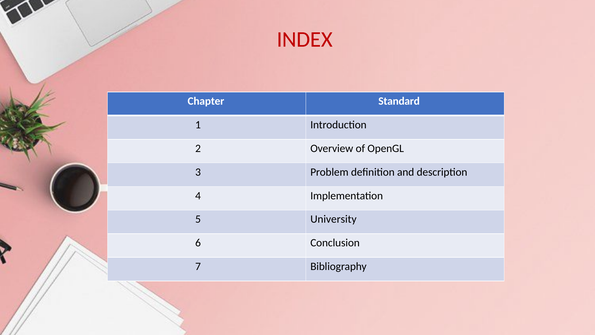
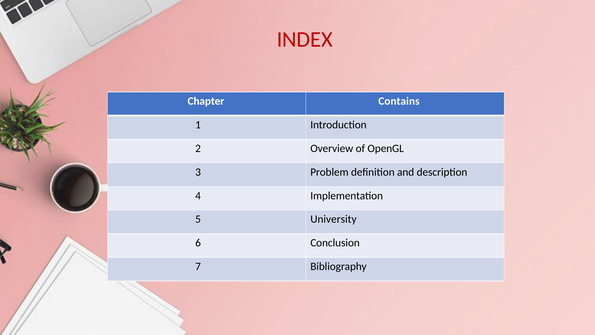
Standard: Standard -> Contains
